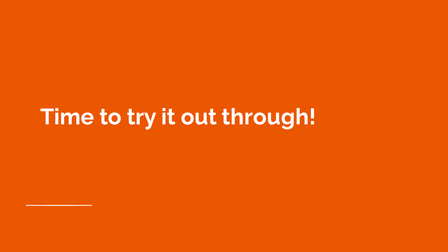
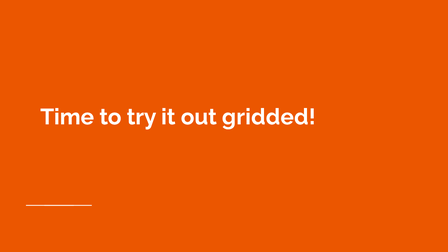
through: through -> gridded
